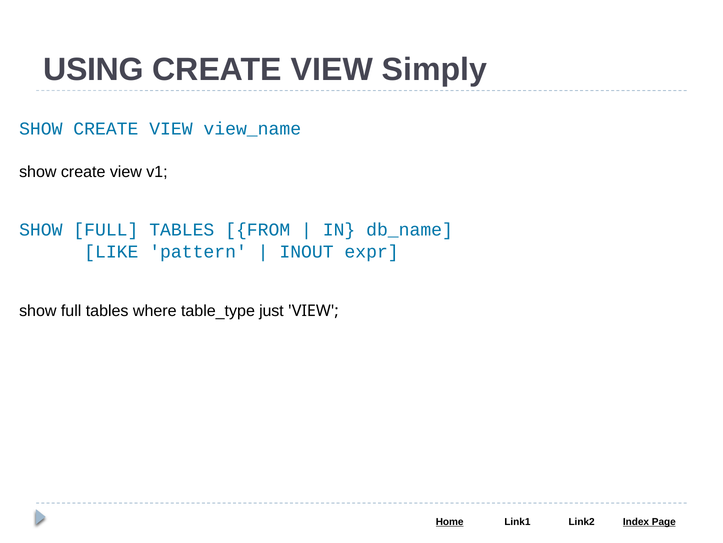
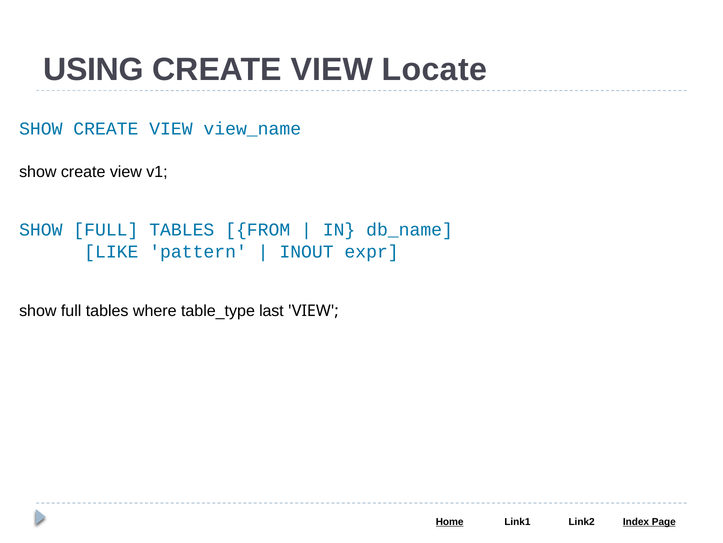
Simply: Simply -> Locate
just: just -> last
